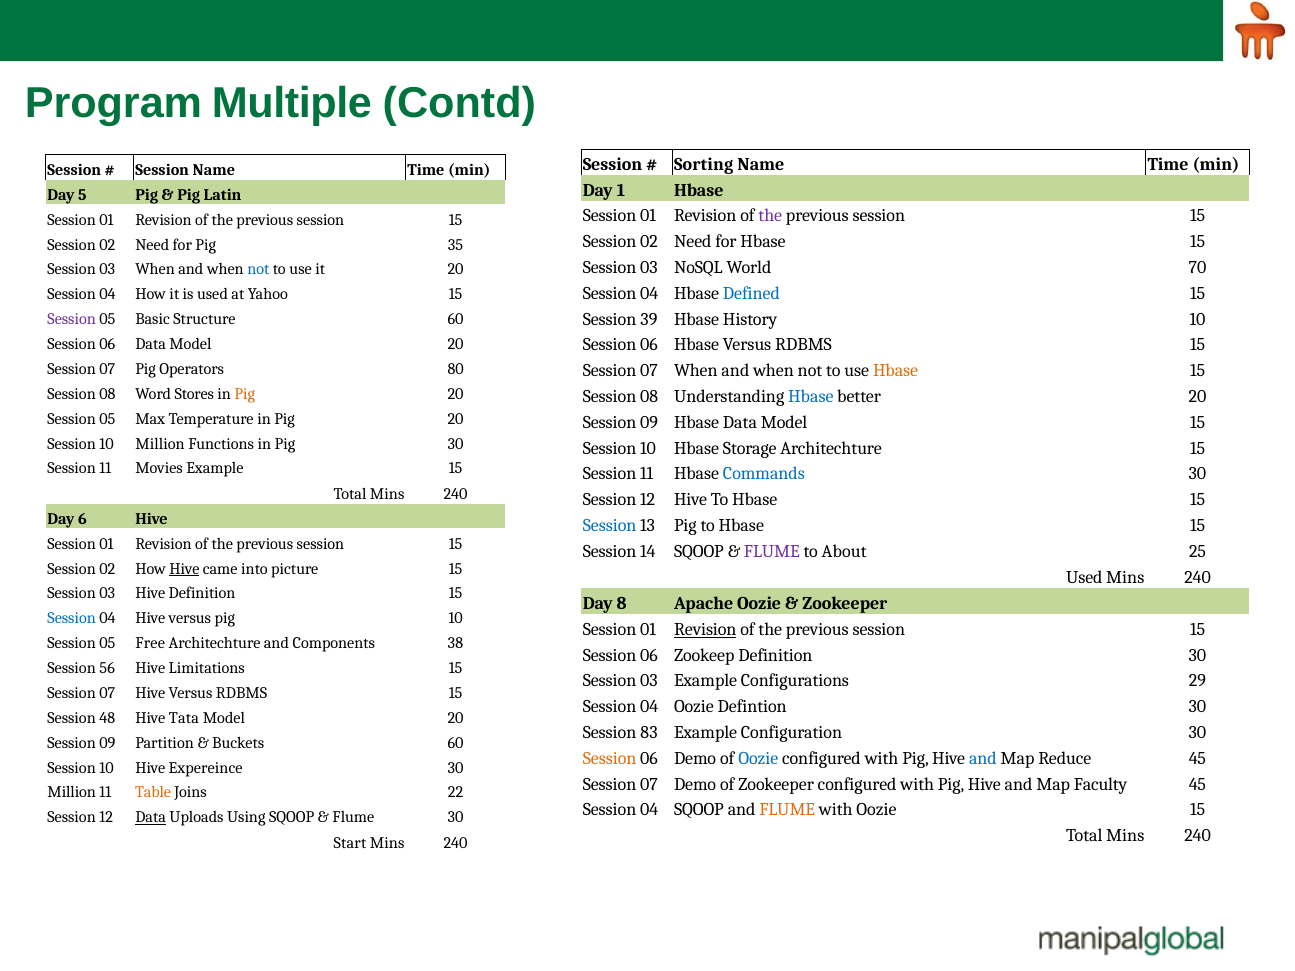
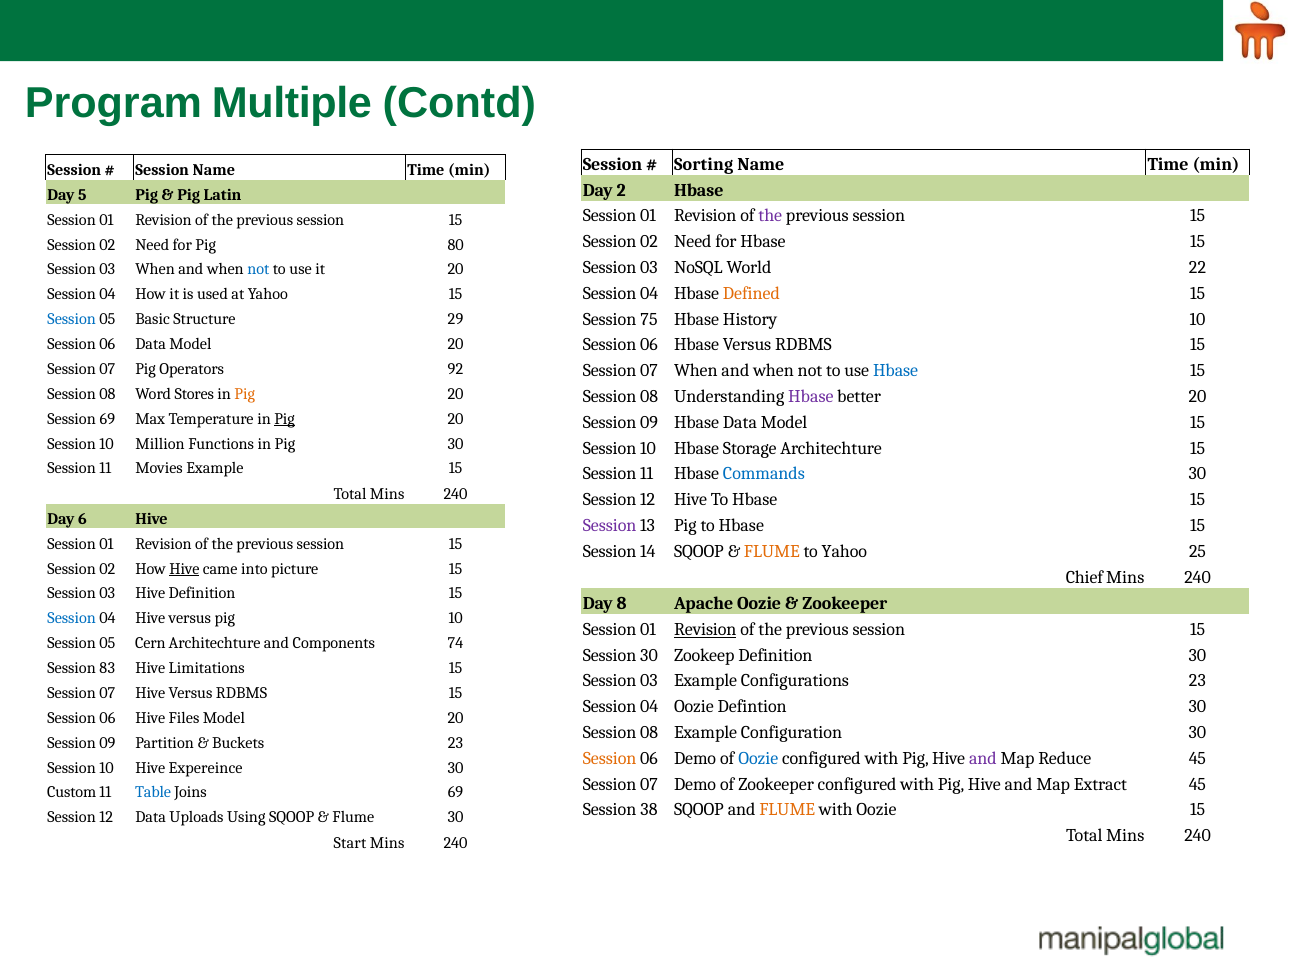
1: 1 -> 2
35: 35 -> 80
70: 70 -> 22
Defined colour: blue -> orange
39: 39 -> 75
Session at (72, 319) colour: purple -> blue
Structure 60: 60 -> 29
80: 80 -> 92
Hbase at (896, 371) colour: orange -> blue
Hbase at (811, 397) colour: blue -> purple
05 at (107, 419): 05 -> 69
Pig at (285, 419) underline: none -> present
Session at (610, 526) colour: blue -> purple
FLUME at (772, 551) colour: purple -> orange
to About: About -> Yahoo
Used at (1084, 578): Used -> Chief
Free: Free -> Cern
38: 38 -> 74
06 at (649, 655): 06 -> 30
56: 56 -> 83
Configurations 29: 29 -> 23
48 at (107, 718): 48 -> 06
Tata: Tata -> Files
83 at (649, 733): 83 -> 08
Buckets 60: 60 -> 23
and at (983, 758) colour: blue -> purple
Faculty: Faculty -> Extract
Million at (72, 793): Million -> Custom
Table colour: orange -> blue
Joins 22: 22 -> 69
04 at (649, 810): 04 -> 38
Data at (151, 818) underline: present -> none
